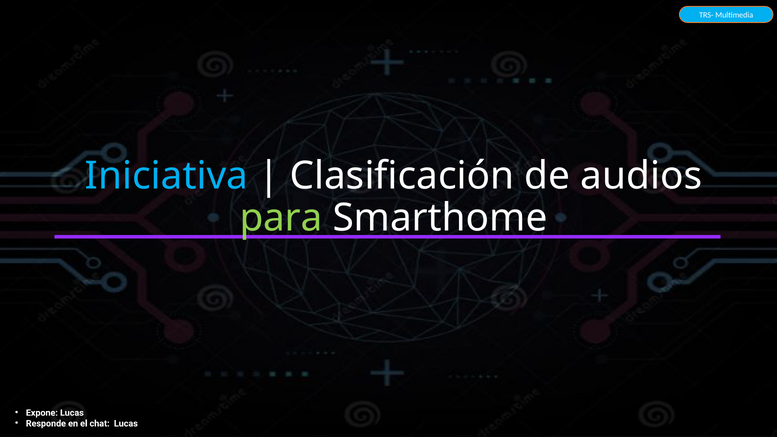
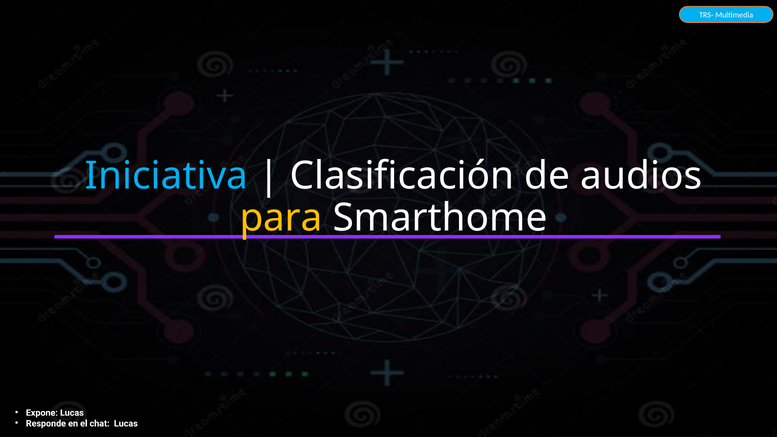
para colour: light green -> yellow
